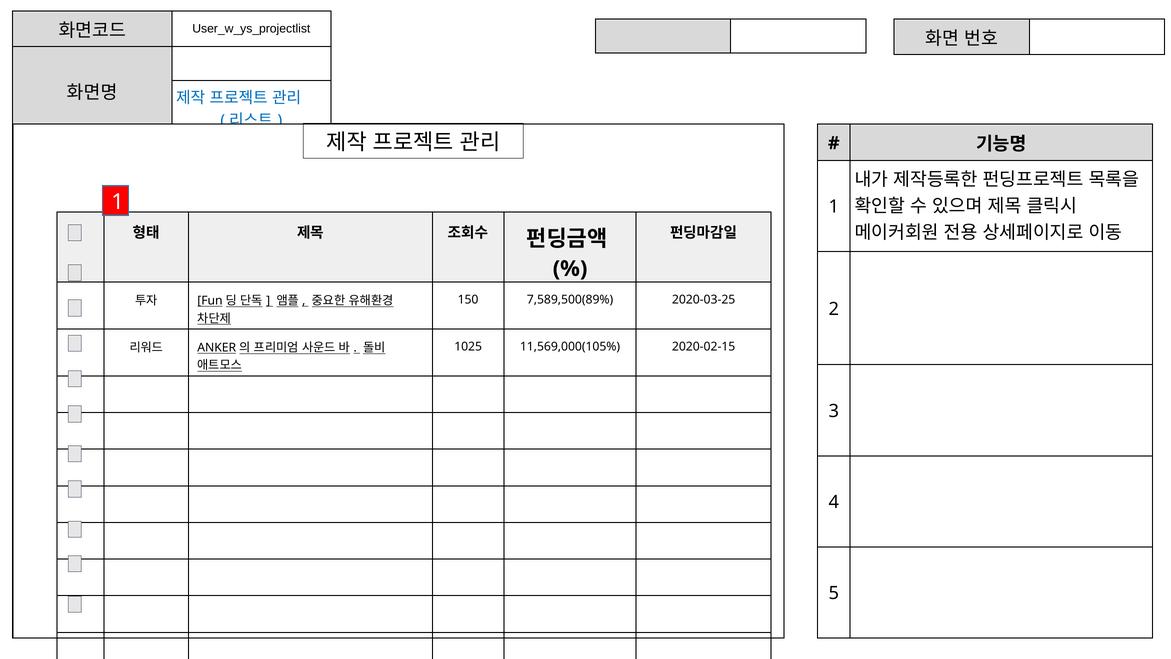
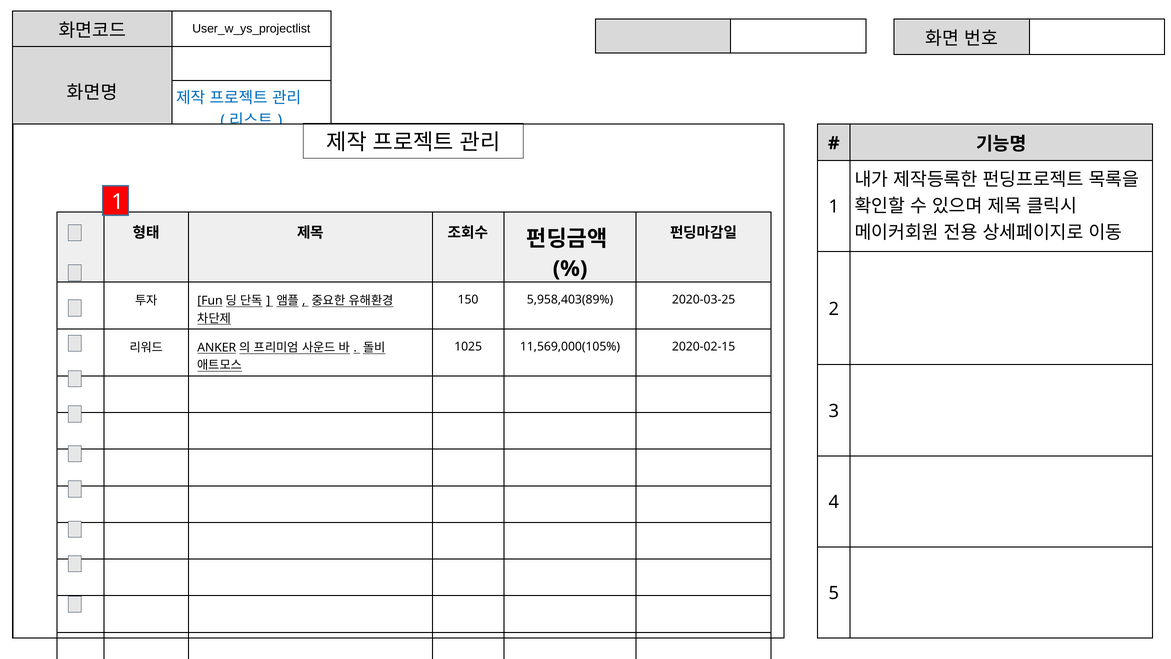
7,589,500(89%: 7,589,500(89% -> 5,958,403(89%
